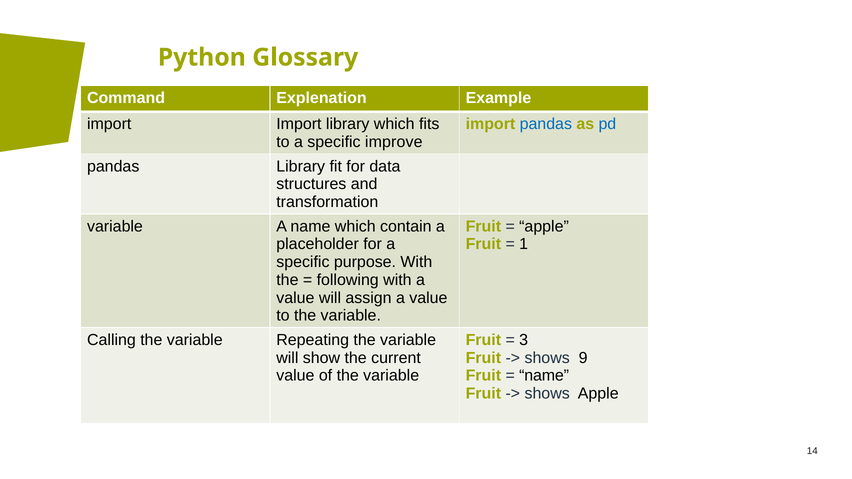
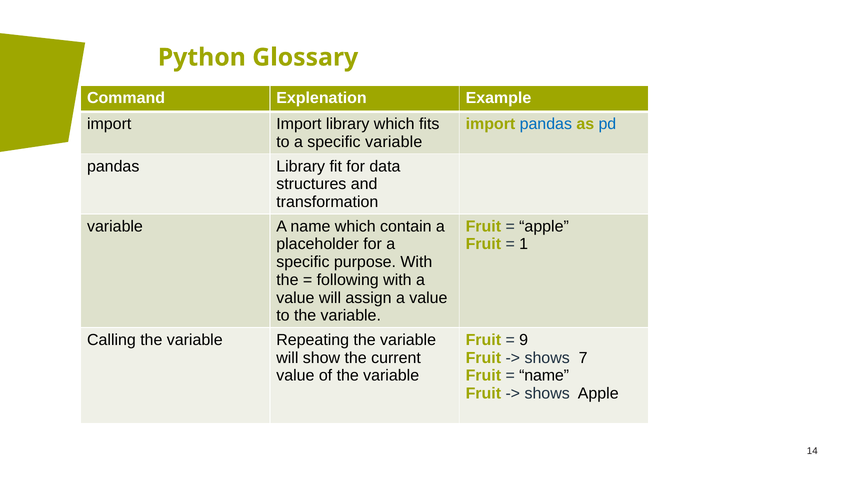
specific improve: improve -> variable
3: 3 -> 9
9: 9 -> 7
